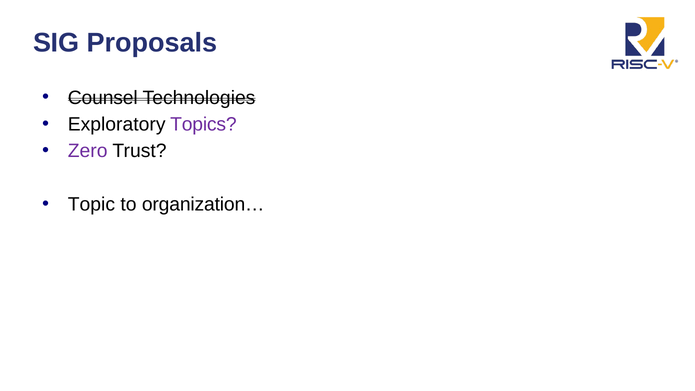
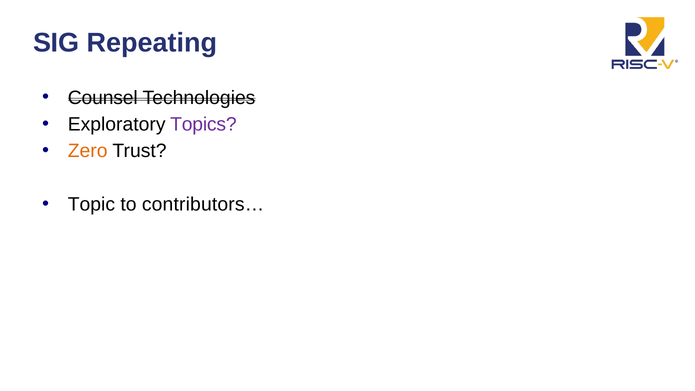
Proposals: Proposals -> Repeating
Zero colour: purple -> orange
organization…: organization… -> contributors…
